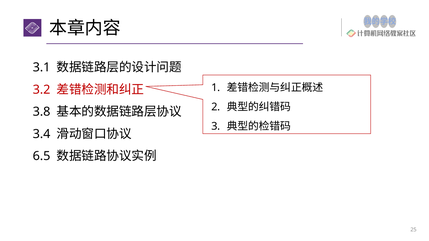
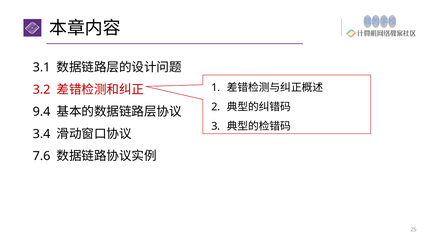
3.8: 3.8 -> 9.4
6.5: 6.5 -> 7.6
